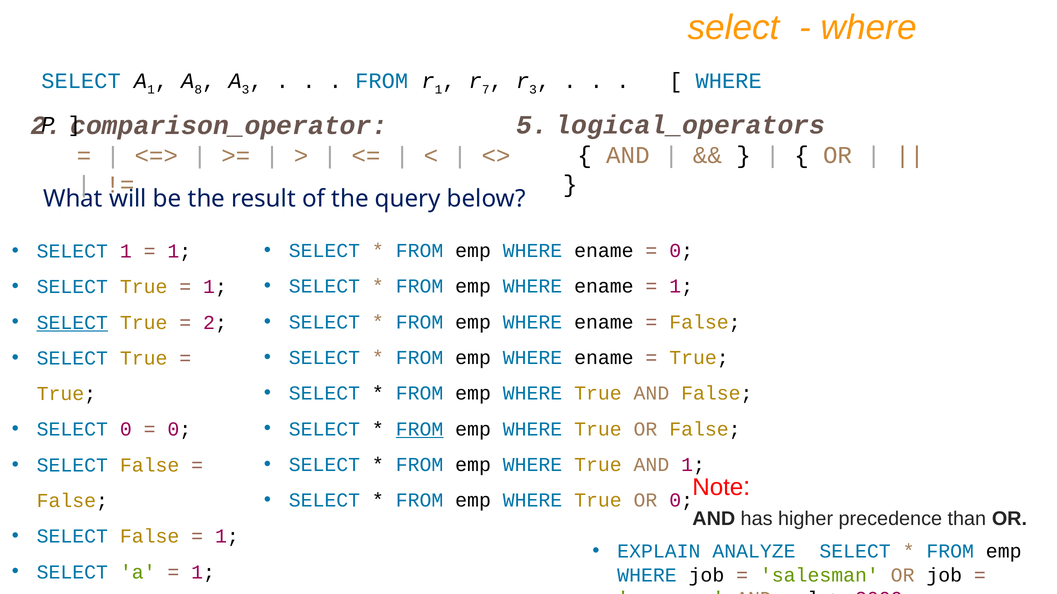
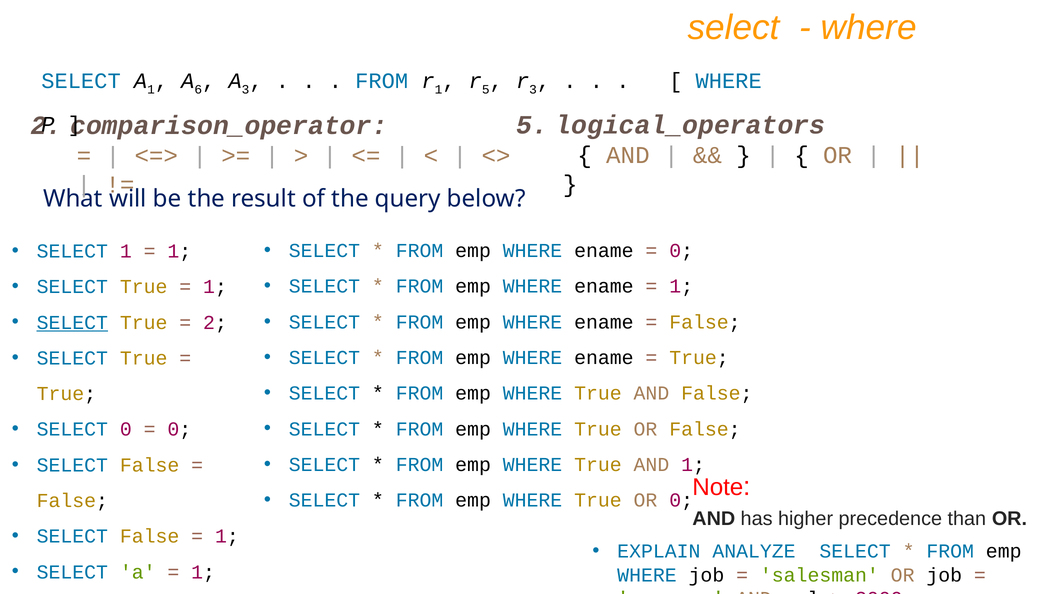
8: 8 -> 6
7 at (486, 90): 7 -> 5
FROM at (420, 429) underline: present -> none
